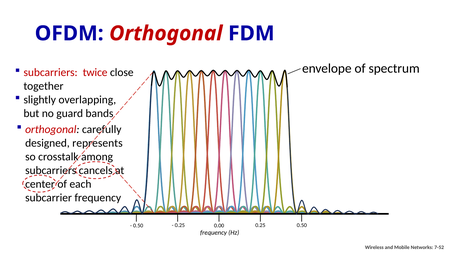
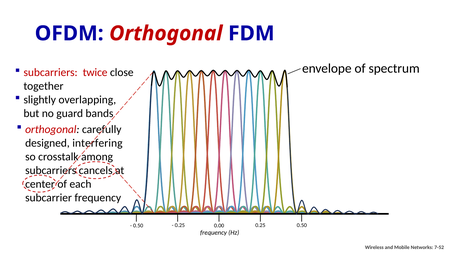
represents: represents -> interfering
